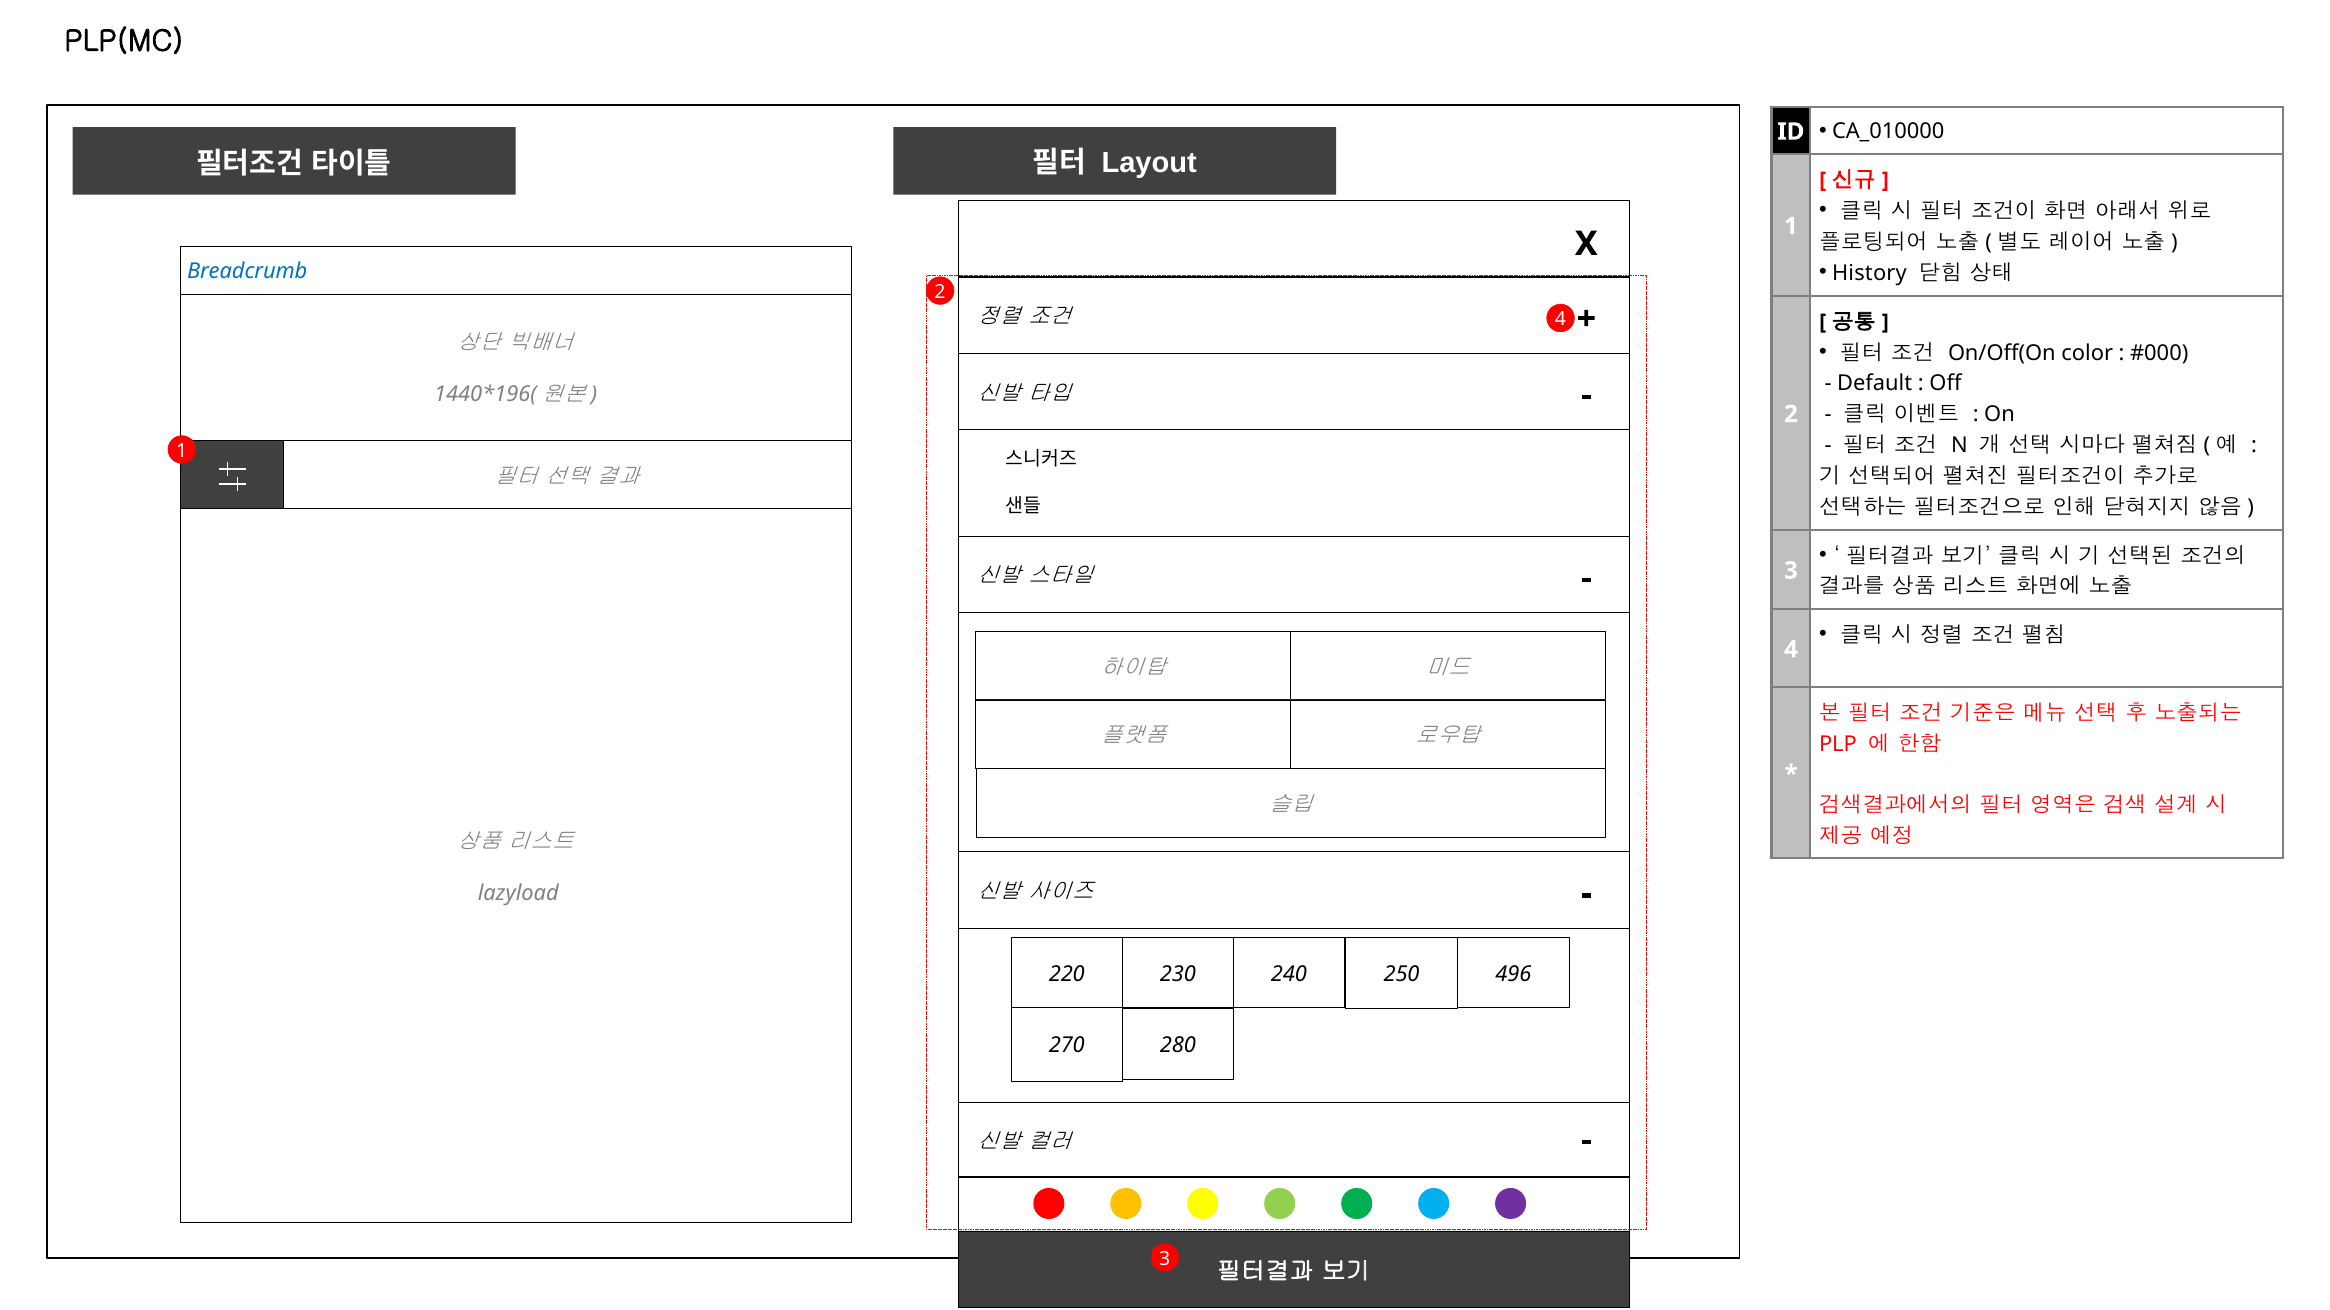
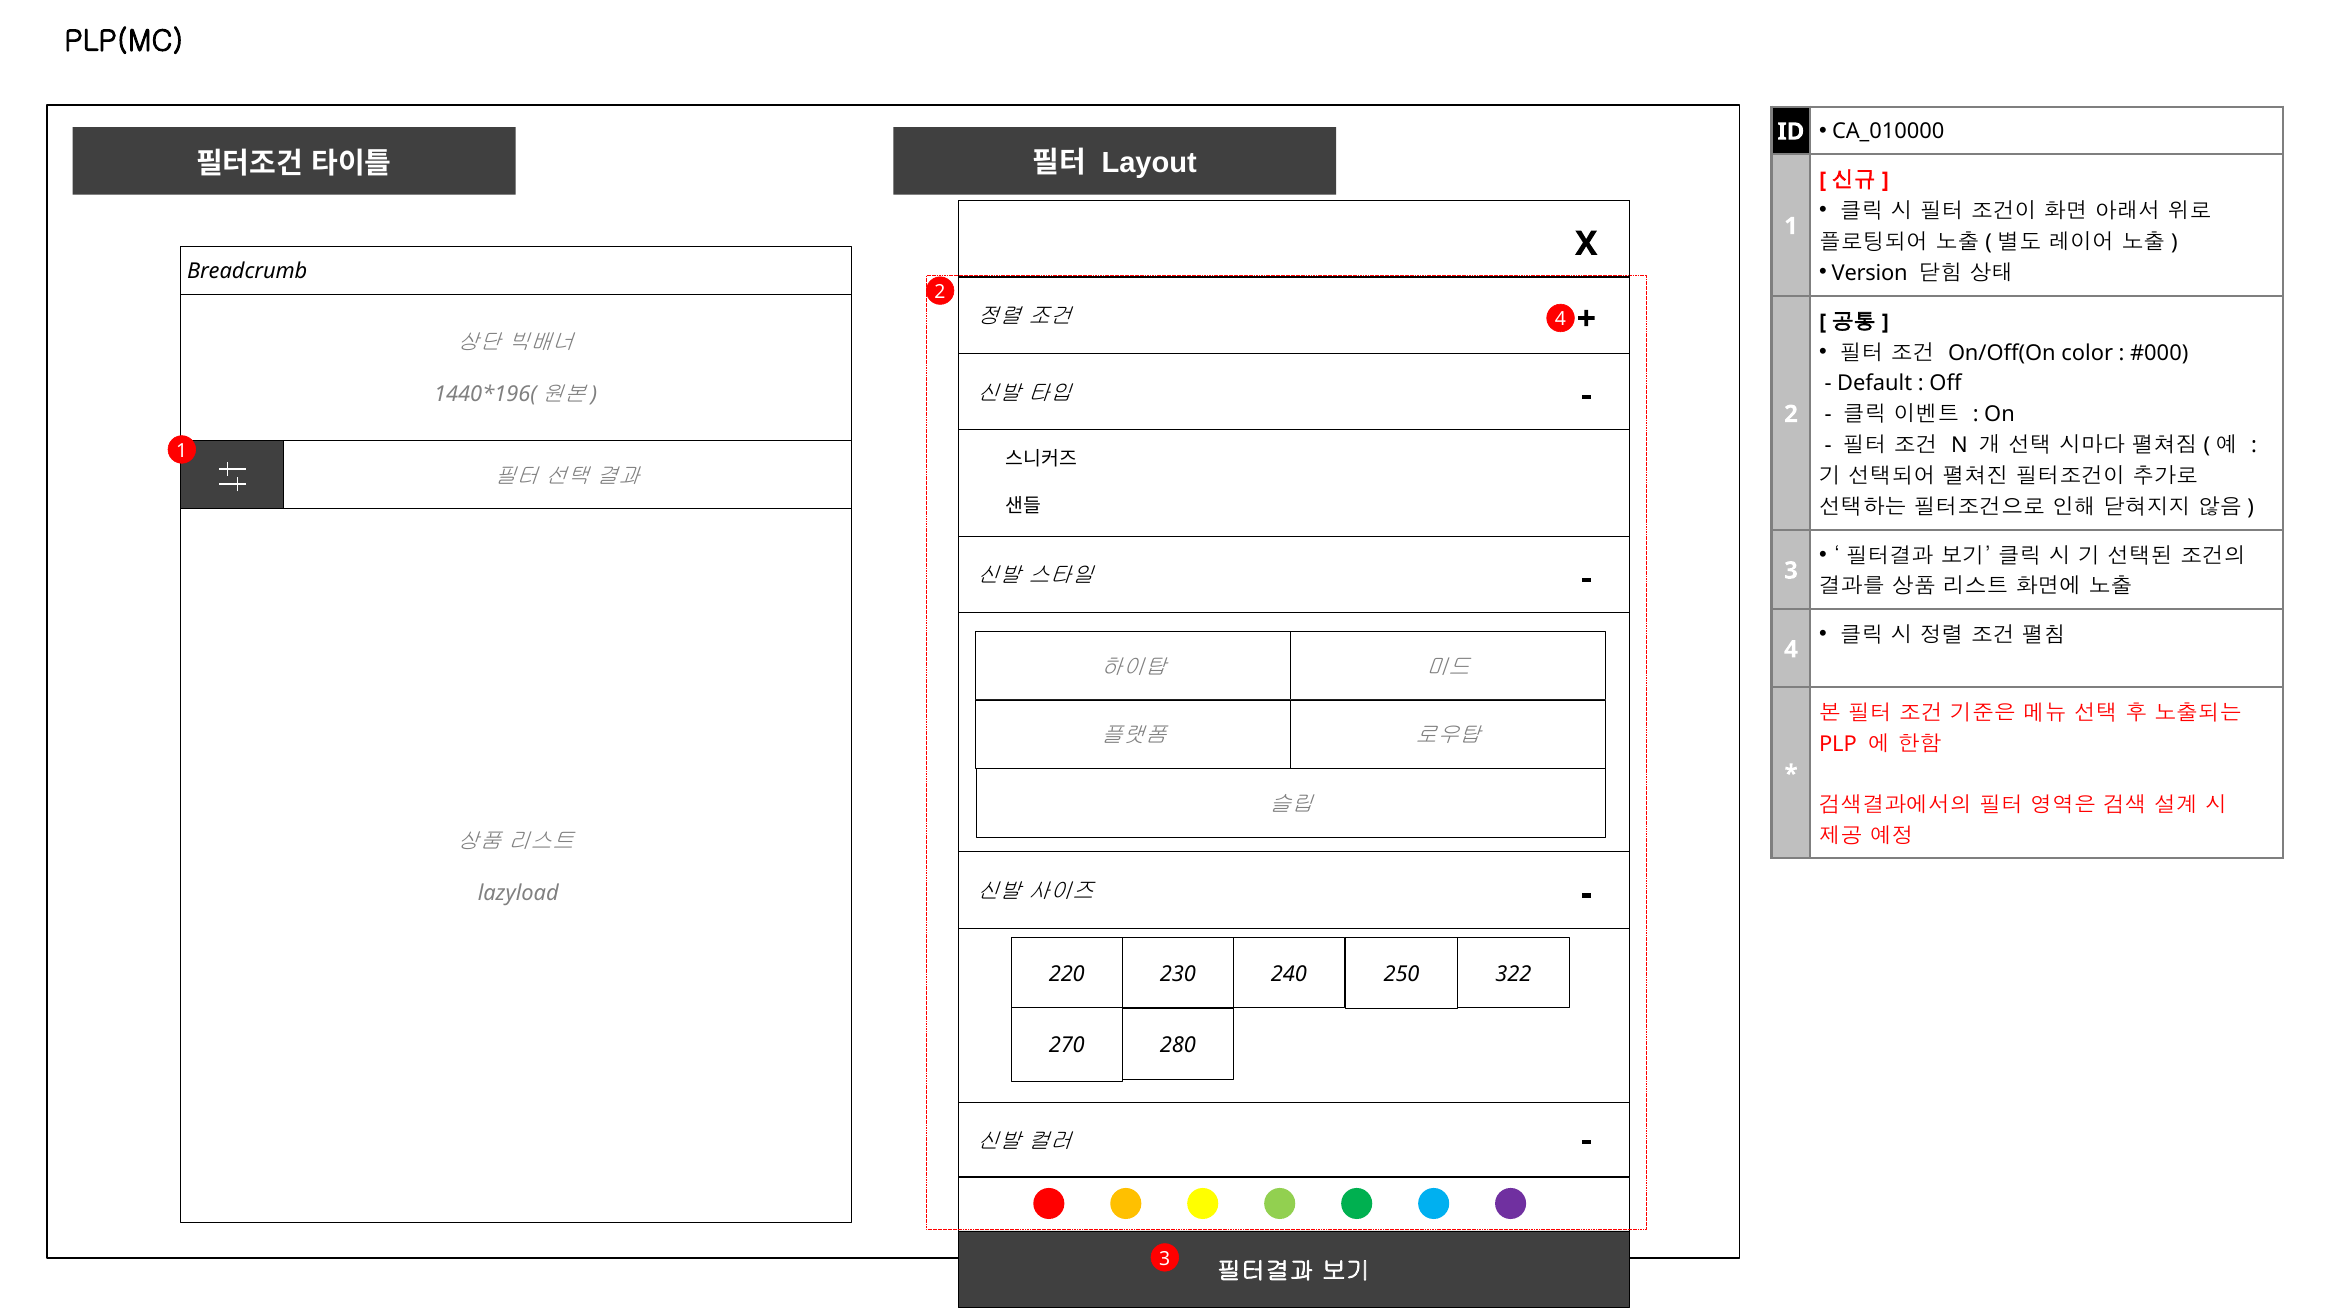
History: History -> Version
Breadcrumb colour: blue -> black
496: 496 -> 322
